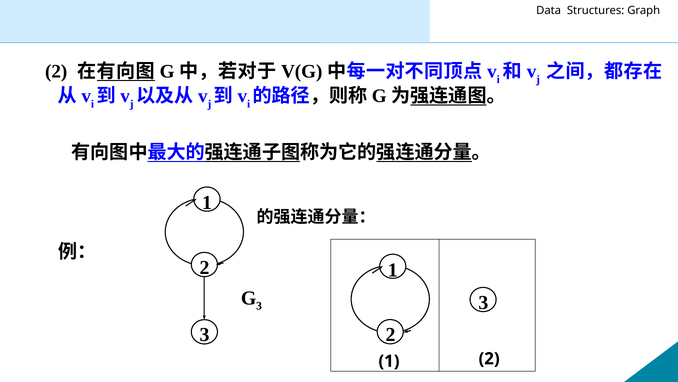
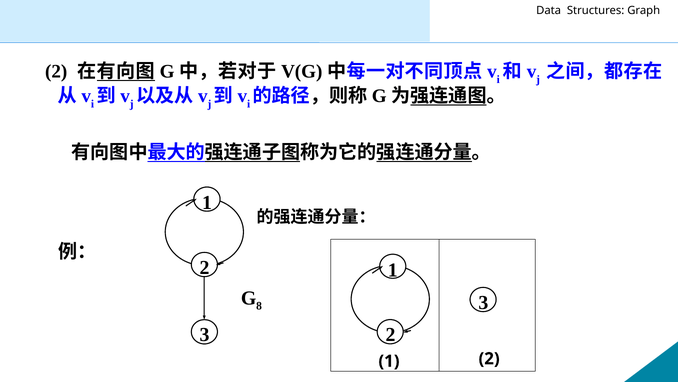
3 at (259, 306): 3 -> 8
